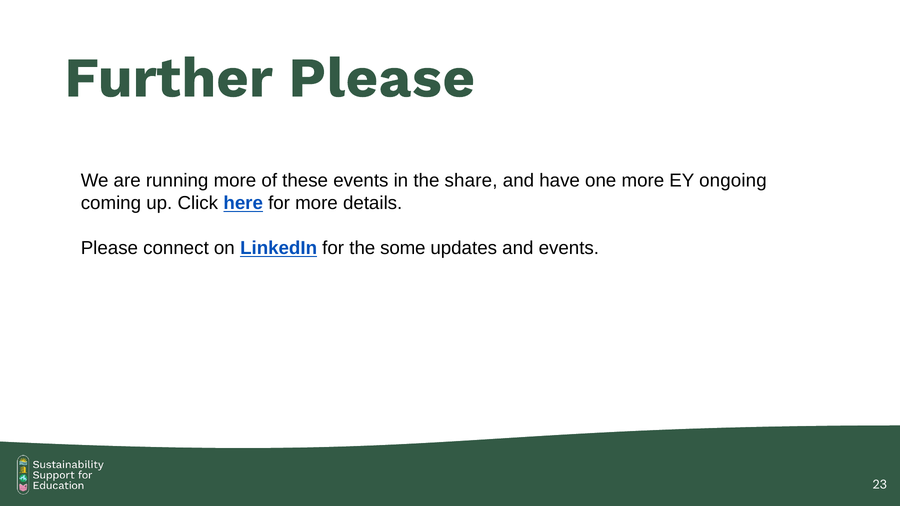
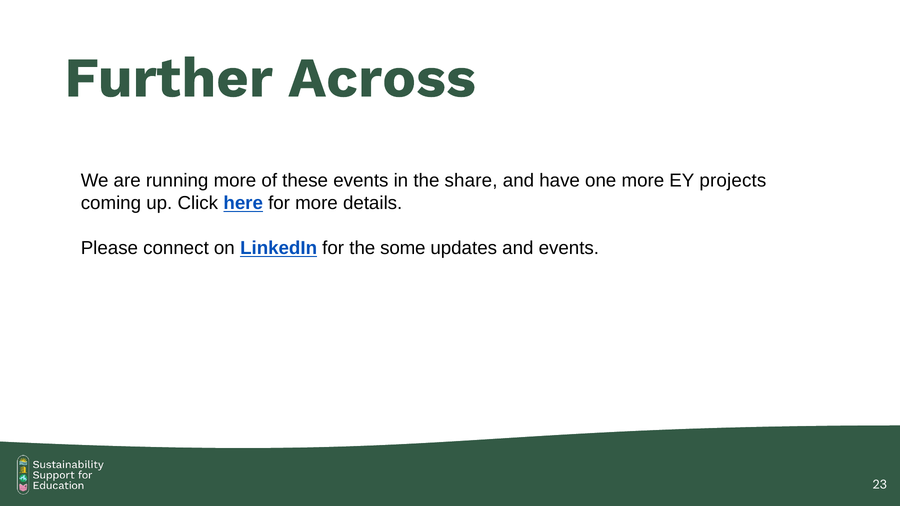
Further Please: Please -> Across
ongoing: ongoing -> projects
